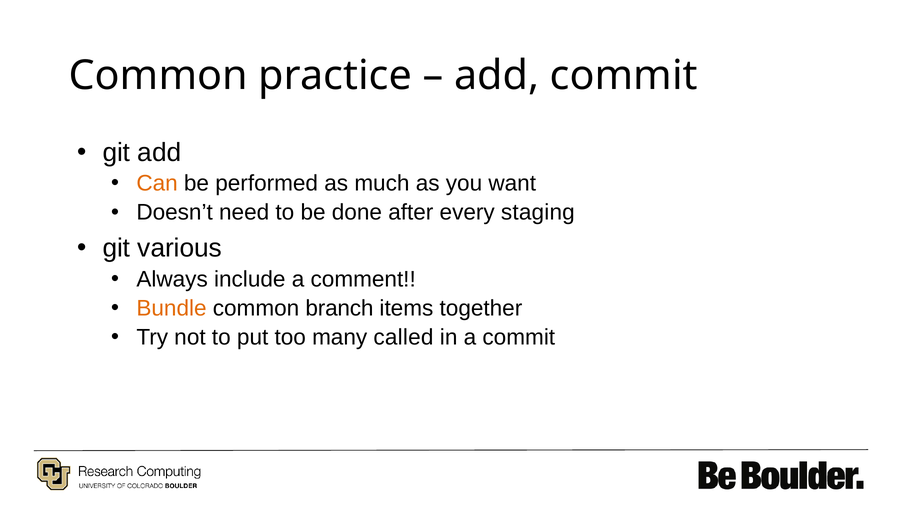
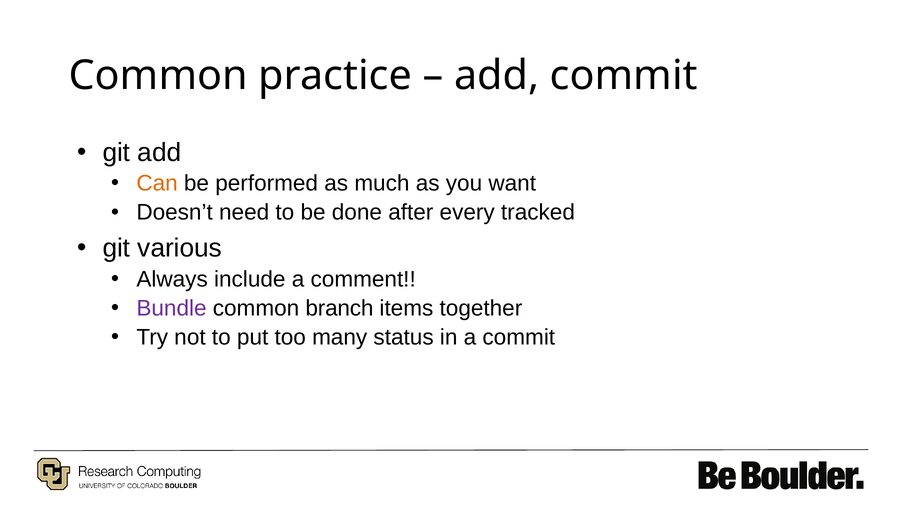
staging: staging -> tracked
Bundle colour: orange -> purple
called: called -> status
